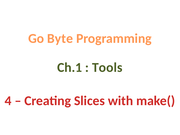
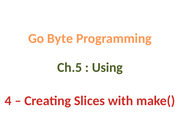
Ch.1: Ch.1 -> Ch.5
Tools: Tools -> Using
